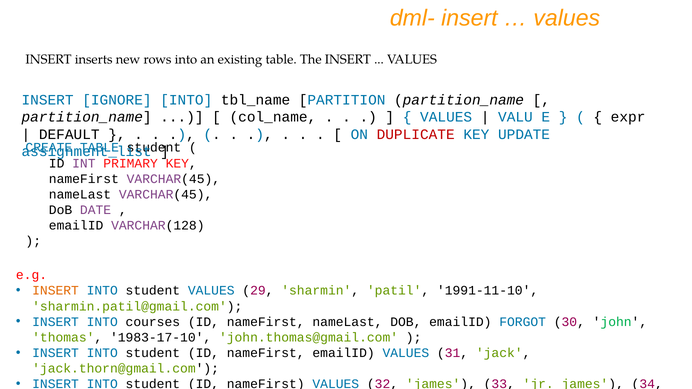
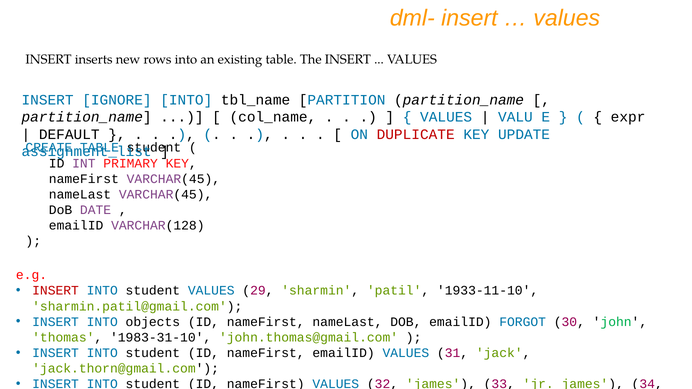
INSERT at (56, 291) colour: orange -> red
1991-11-10: 1991-11-10 -> 1933-11-10
courses: courses -> objects
1983-17-10: 1983-17-10 -> 1983-31-10
